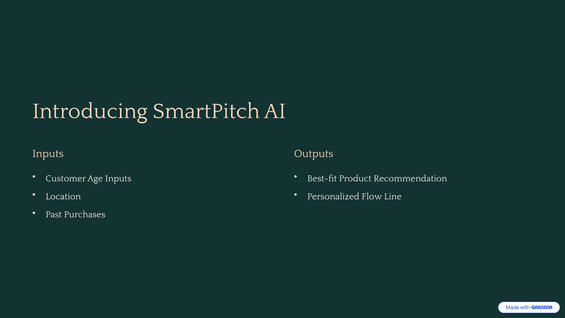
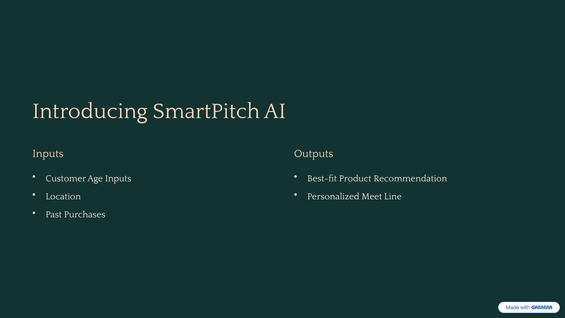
Flow: Flow -> Meet
